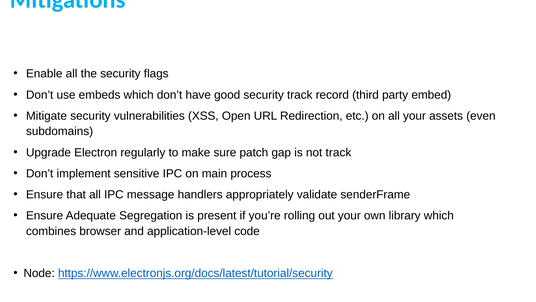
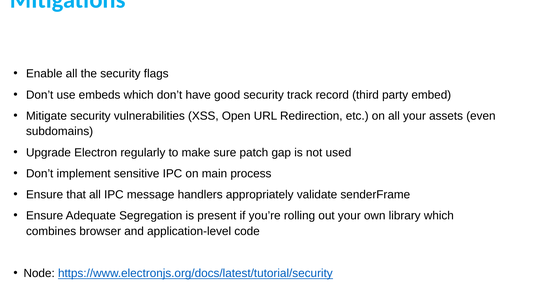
not track: track -> used
